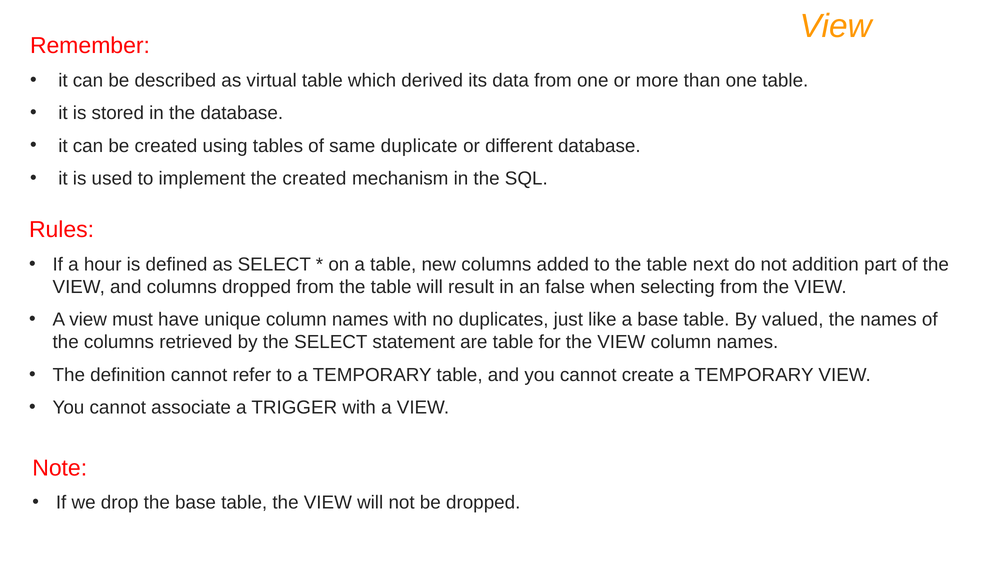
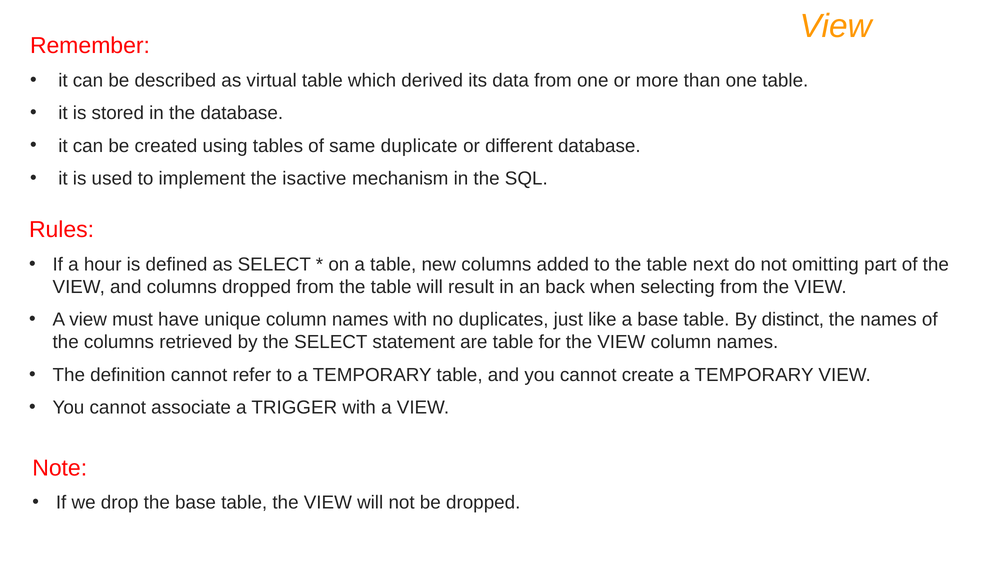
the created: created -> isactive
addition: addition -> omitting
false: false -> back
valued: valued -> distinct
